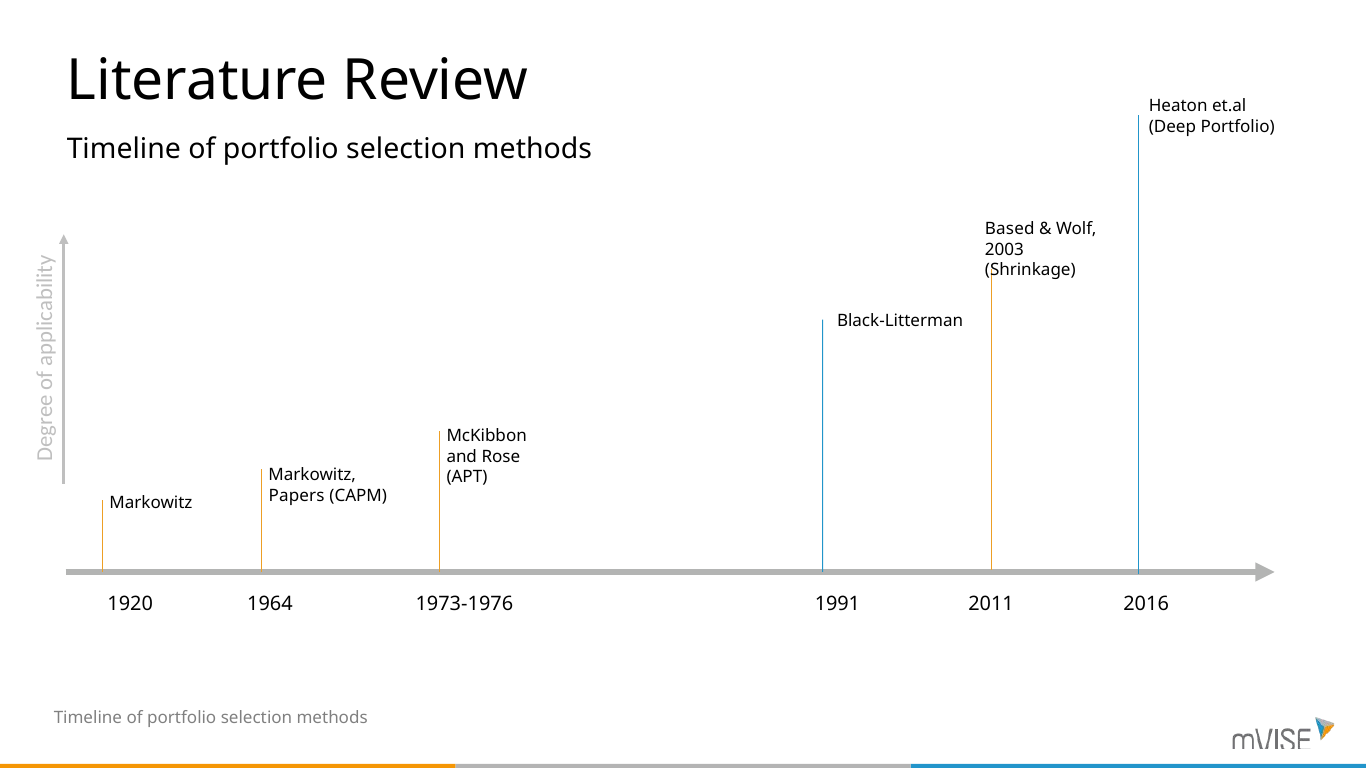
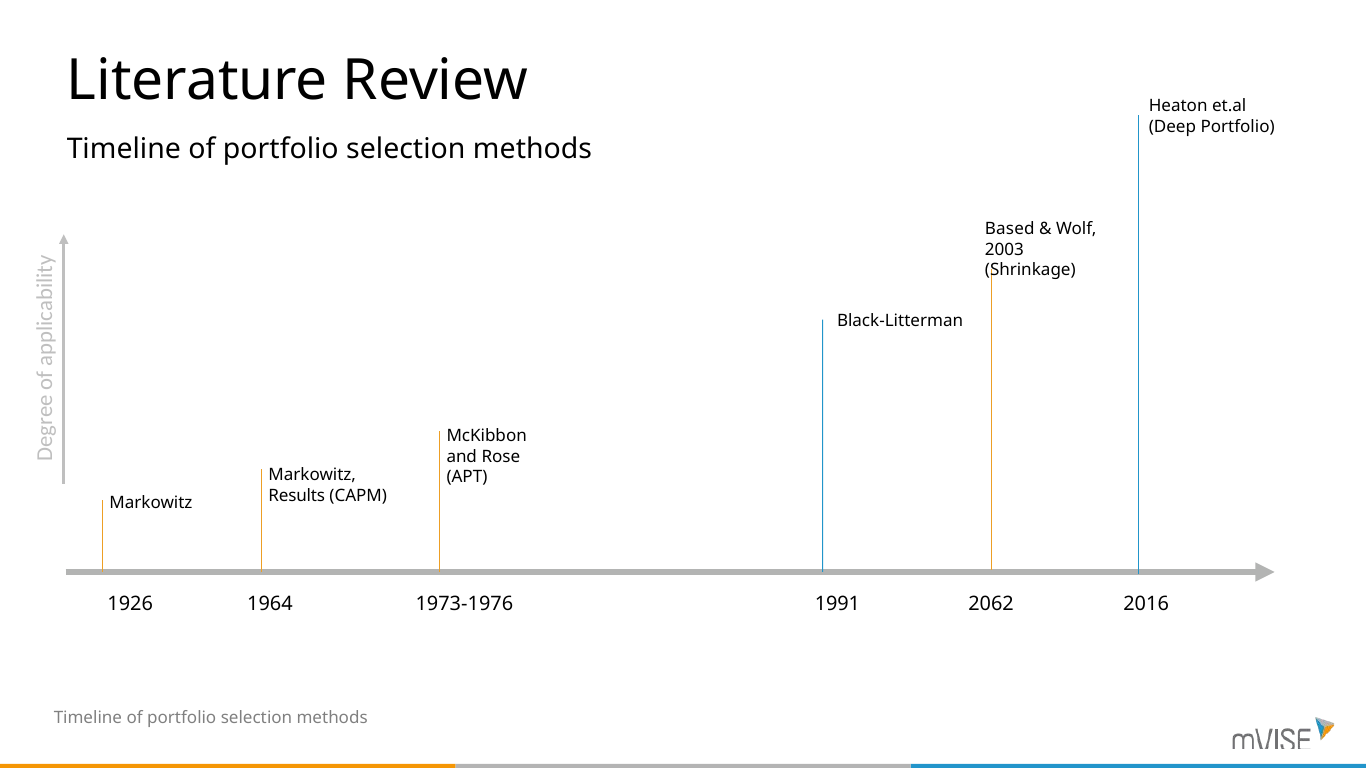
Papers: Papers -> Results
1920: 1920 -> 1926
2011: 2011 -> 2062
